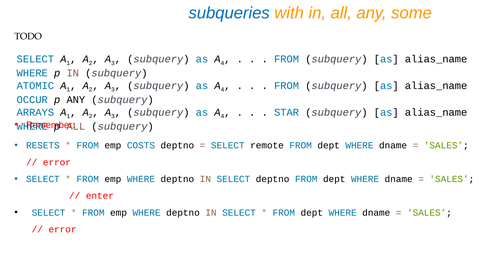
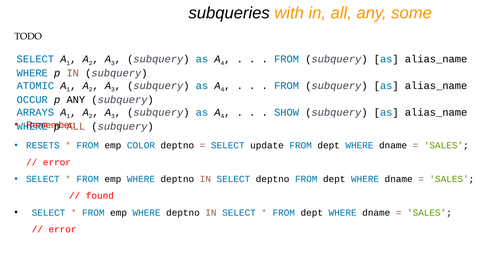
subqueries colour: blue -> black
STAR: STAR -> SHOW
COSTS: COSTS -> COLOR
remote: remote -> update
enter: enter -> found
